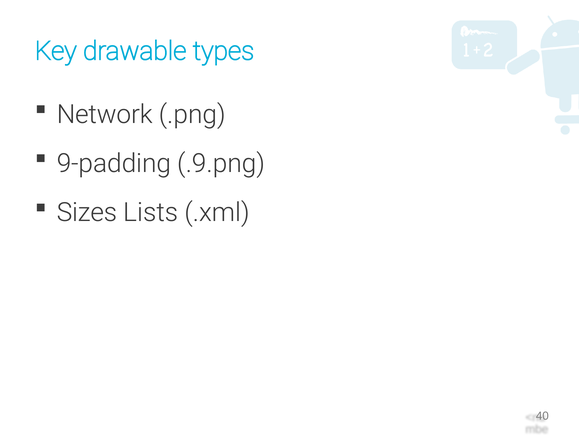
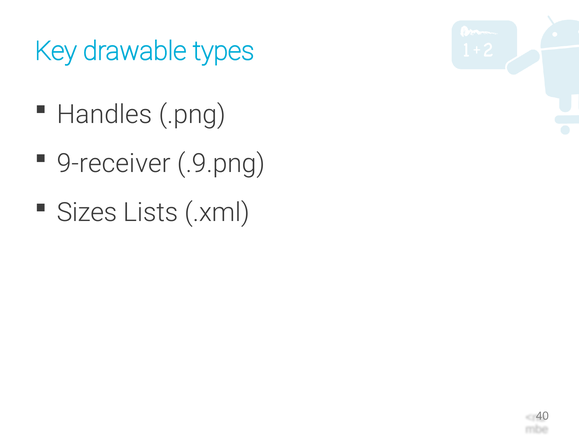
Network: Network -> Handles
9-padding: 9-padding -> 9-receiver
